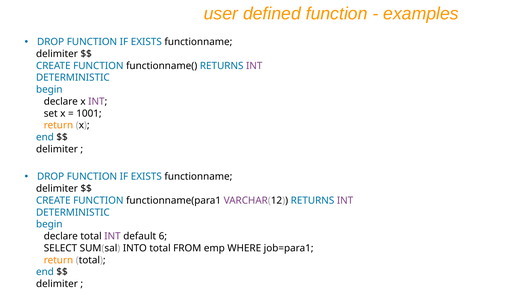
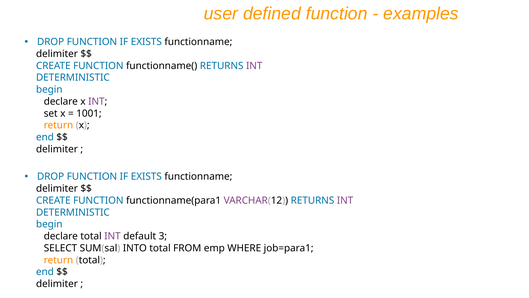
6: 6 -> 3
